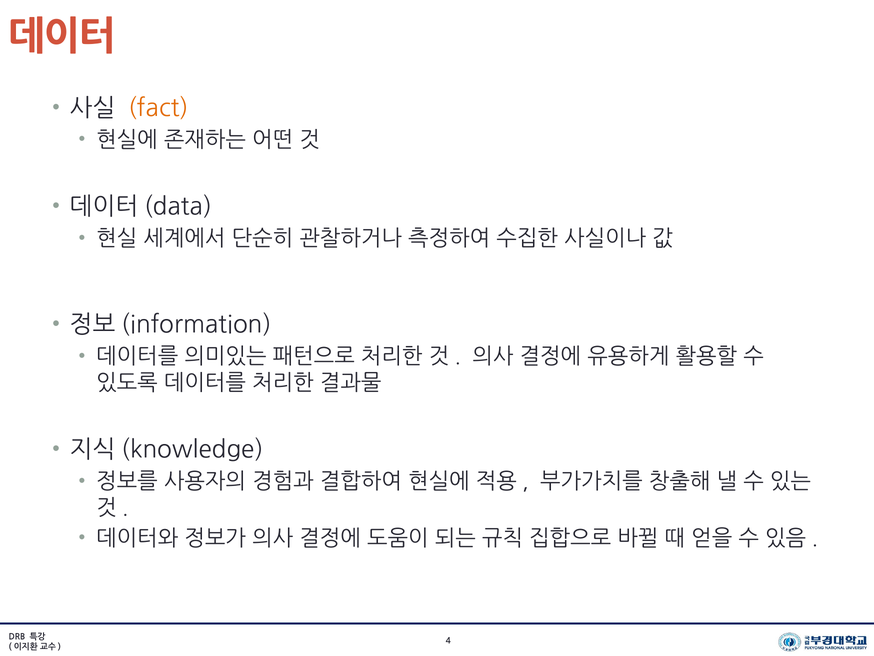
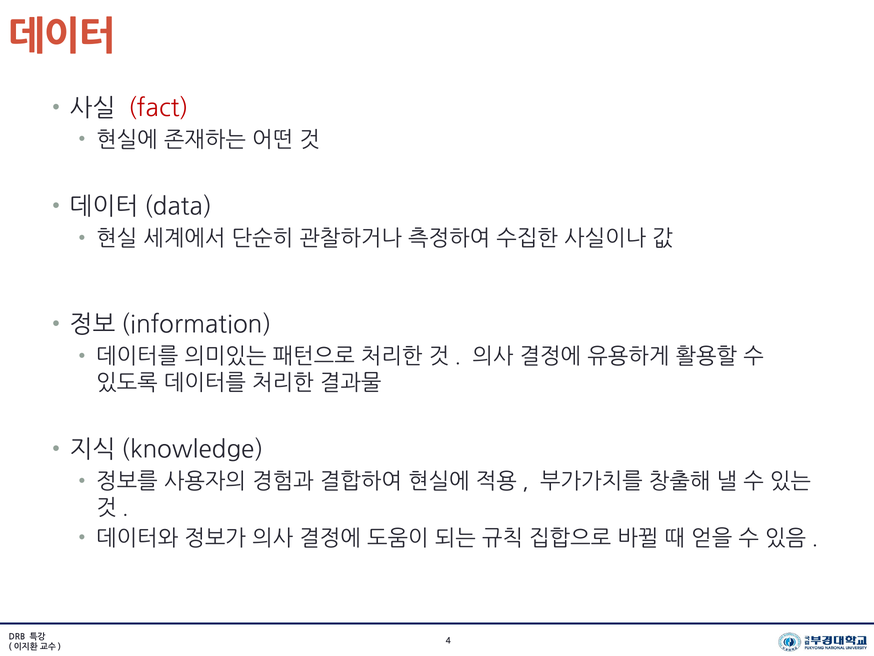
fact colour: orange -> red
